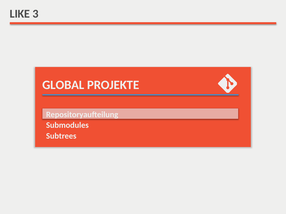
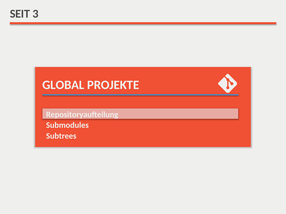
LIKE: LIKE -> SEIT
